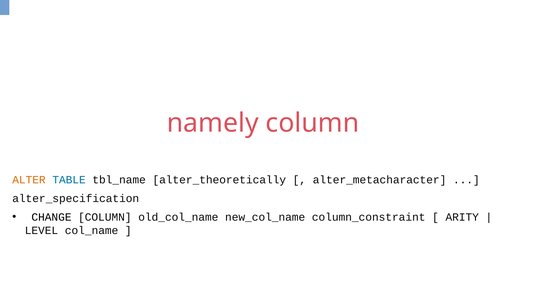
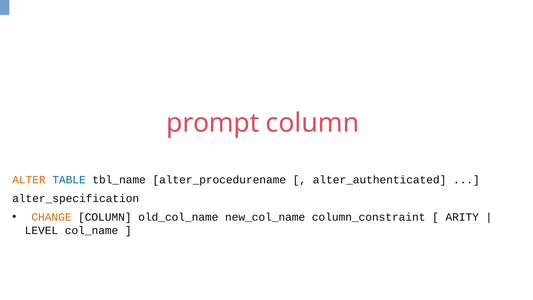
namely: namely -> prompt
alter_theoretically: alter_theoretically -> alter_procedurename
alter_metacharacter: alter_metacharacter -> alter_authenticated
CHANGE colour: black -> orange
